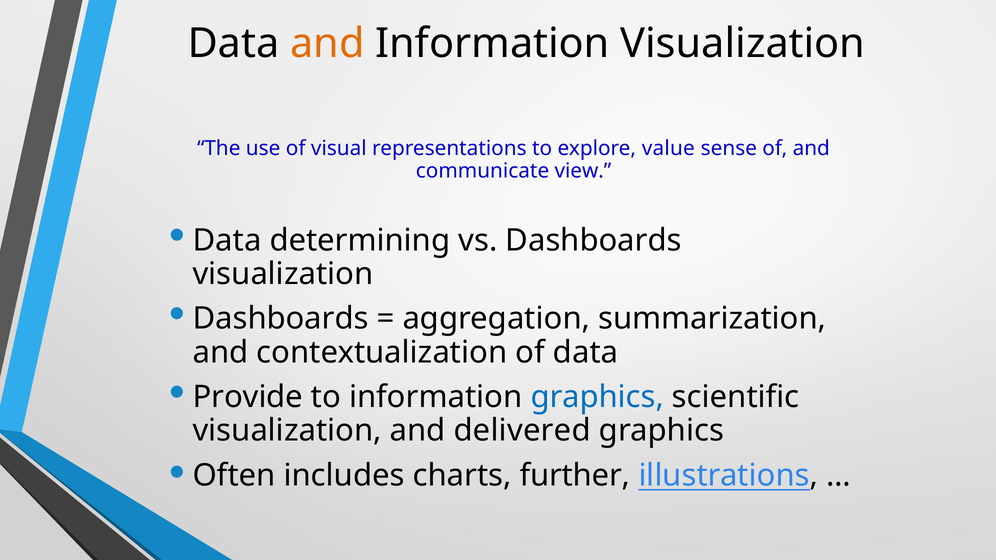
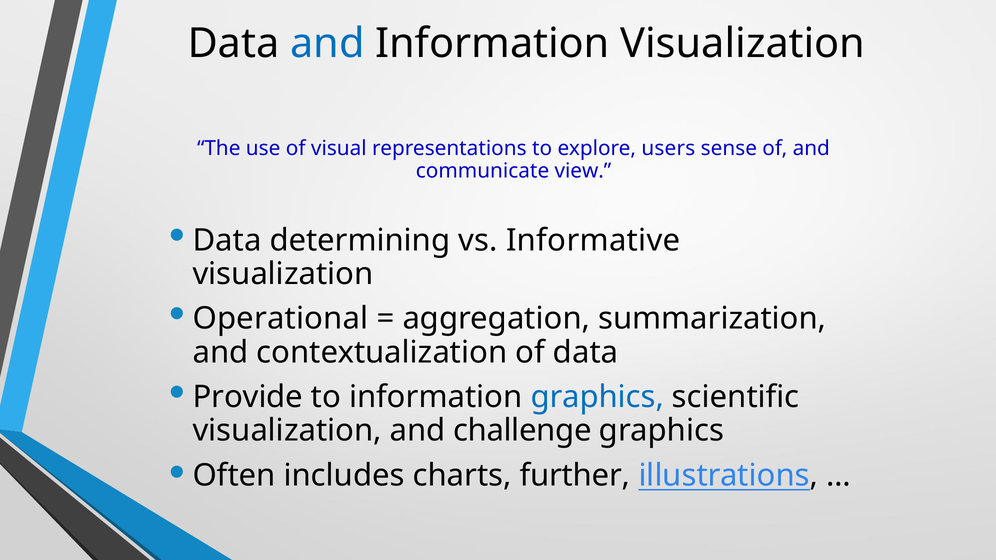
and at (327, 43) colour: orange -> blue
value: value -> users
vs Dashboards: Dashboards -> Informative
Dashboards at (281, 319): Dashboards -> Operational
delivered: delivered -> challenge
